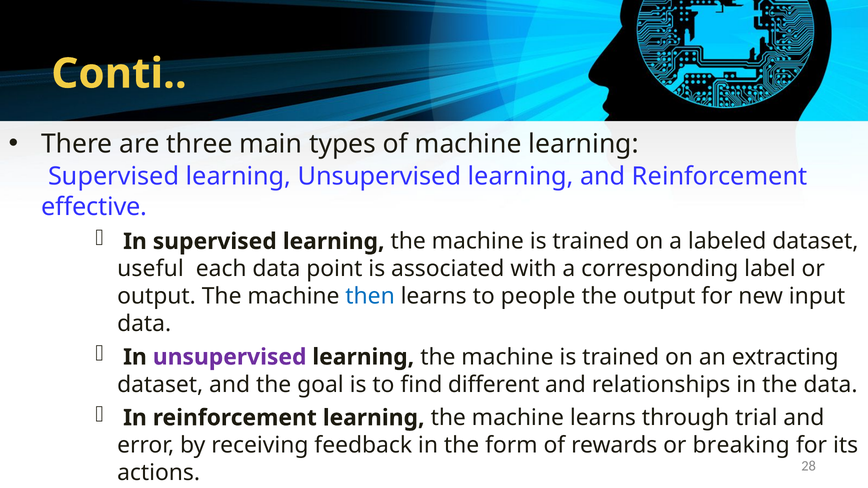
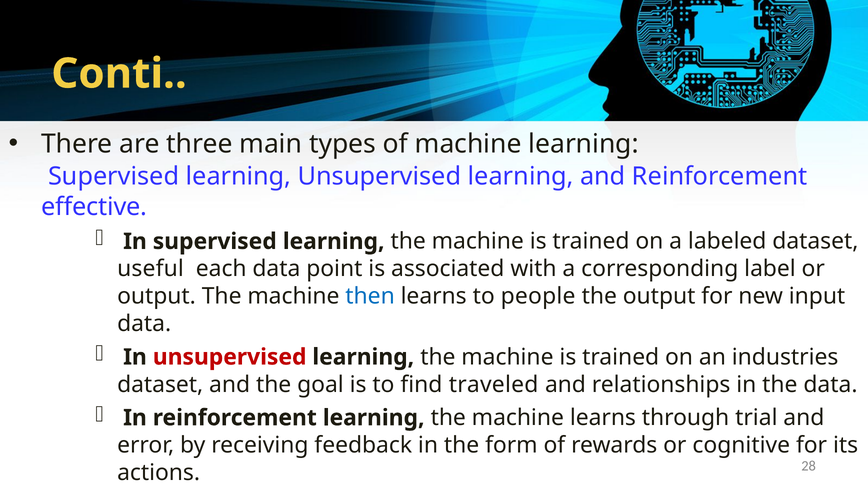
unsupervised at (230, 357) colour: purple -> red
extracting: extracting -> industries
different: different -> traveled
breaking: breaking -> cognitive
